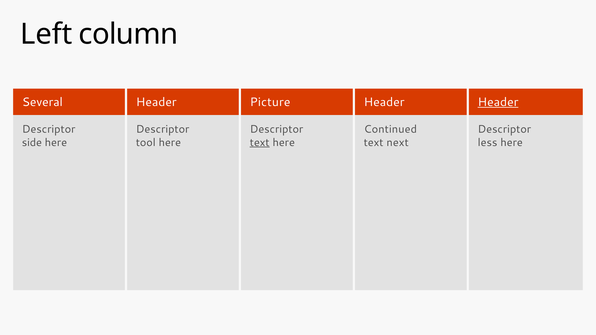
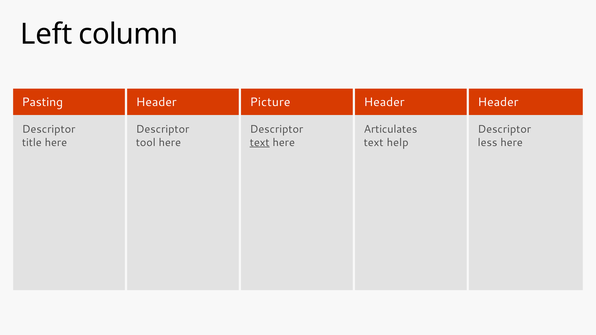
Several: Several -> Pasting
Header at (498, 102) underline: present -> none
Continued: Continued -> Articulates
side: side -> title
next: next -> help
